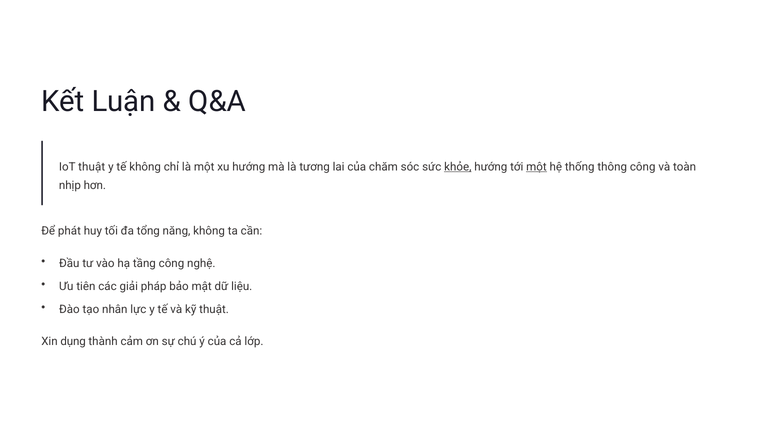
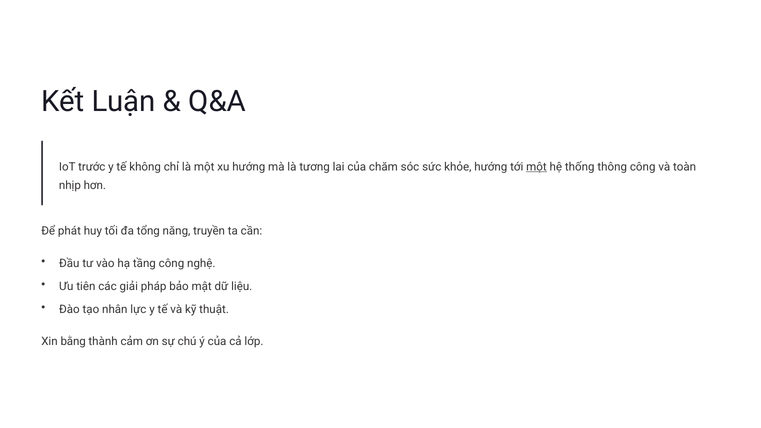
IoT thuật: thuật -> trước
khỏe underline: present -> none
năng không: không -> truyền
dụng: dụng -> bằng
